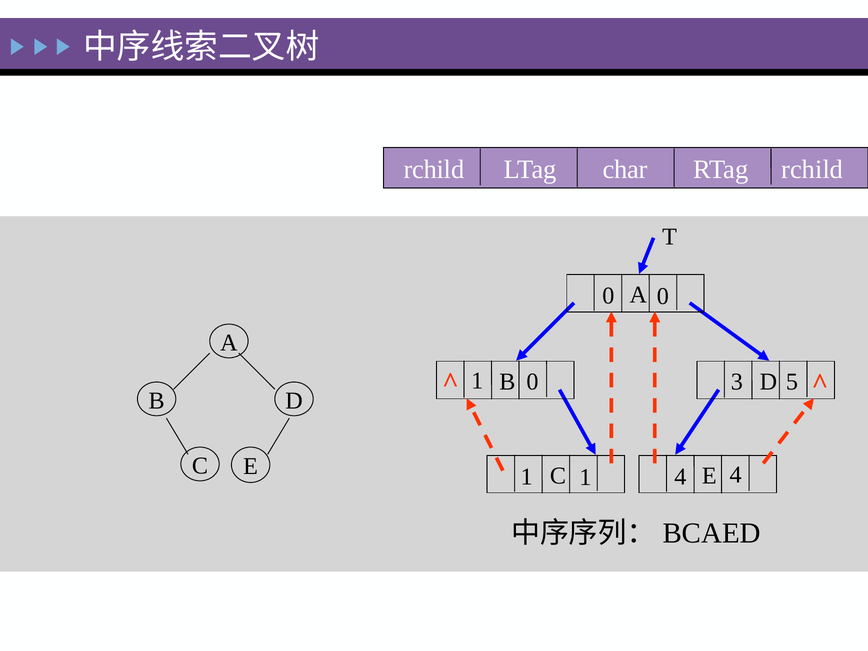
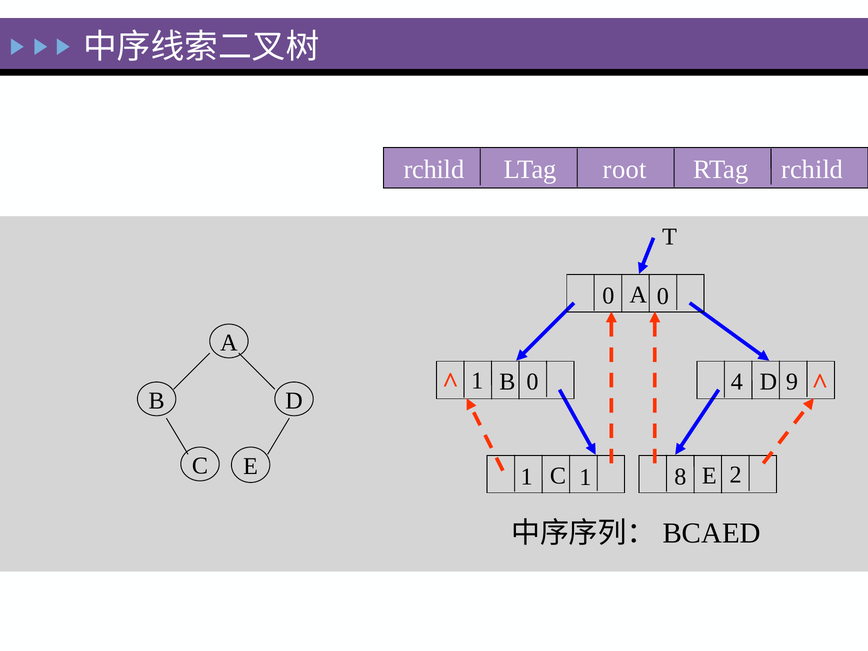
char: char -> root
5: 5 -> 9
3: 3 -> 4
4 at (680, 477): 4 -> 8
4 at (736, 475): 4 -> 2
